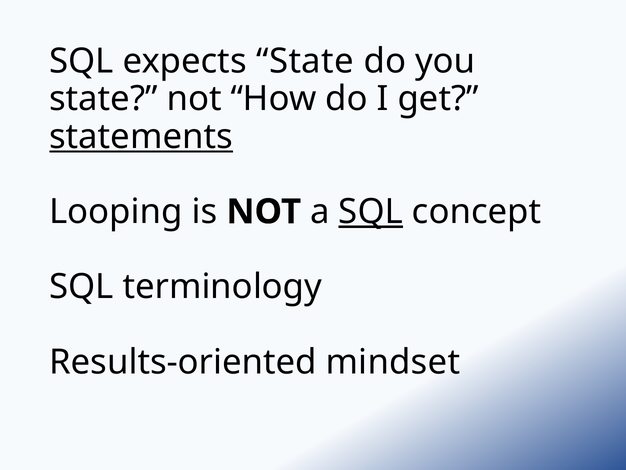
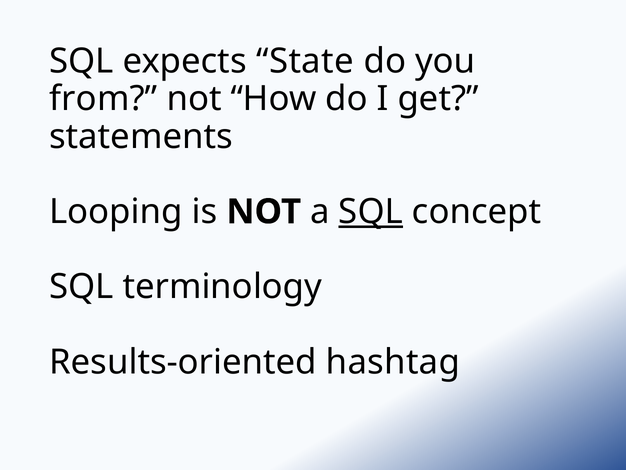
state at (103, 99): state -> from
statements underline: present -> none
mindset: mindset -> hashtag
